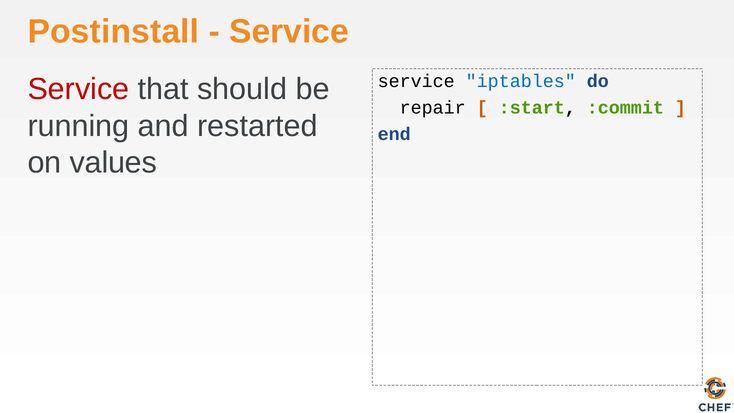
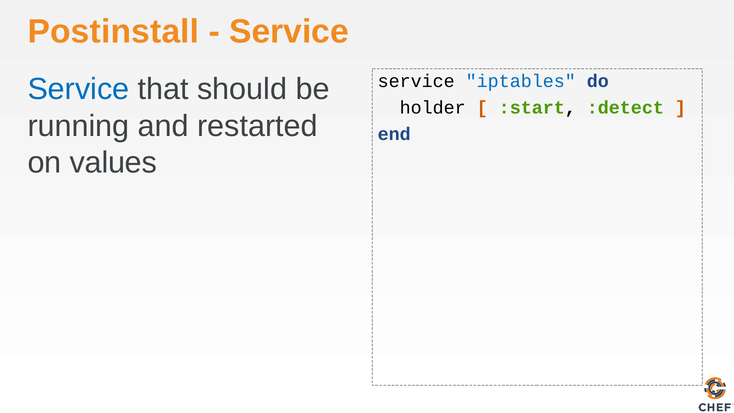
Service at (78, 89) colour: red -> blue
repair: repair -> holder
:commit: :commit -> :detect
